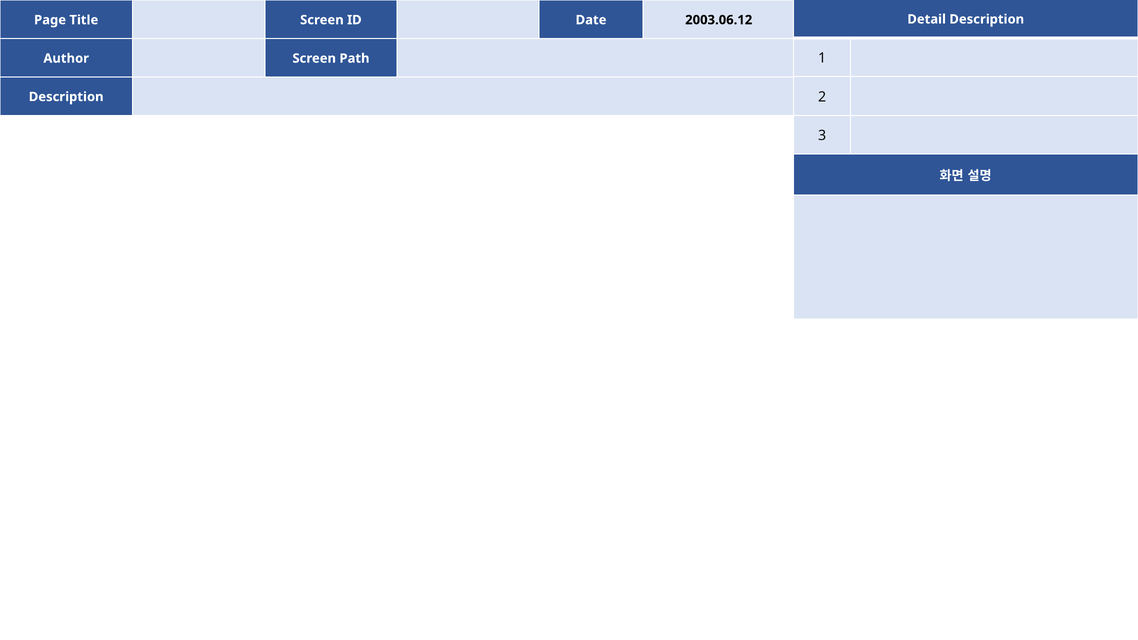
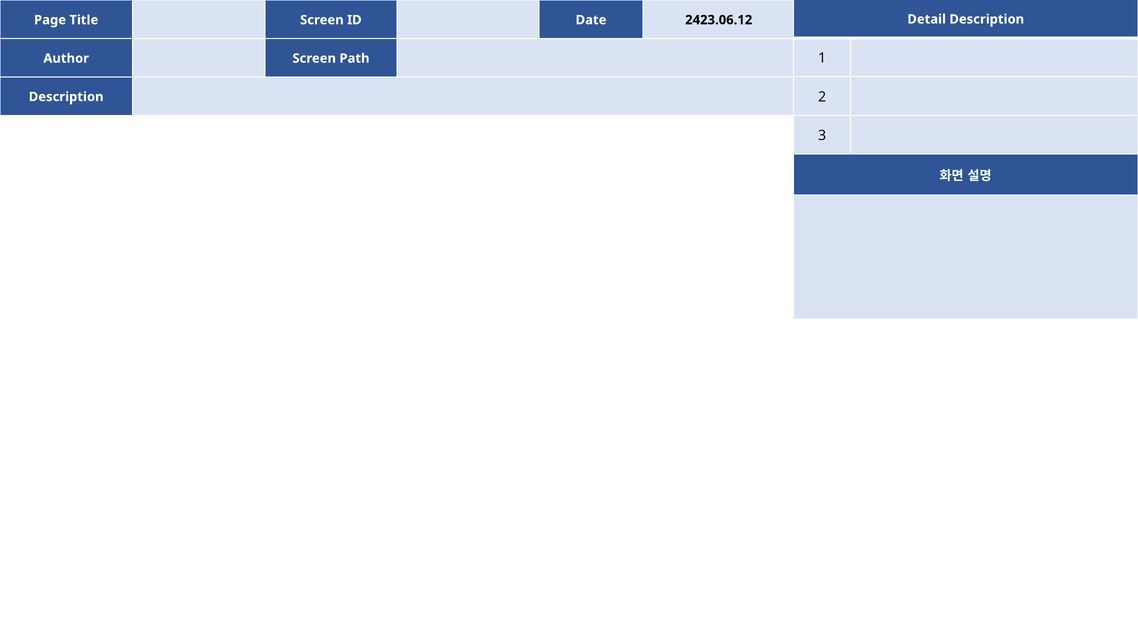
2003.06.12: 2003.06.12 -> 2423.06.12
